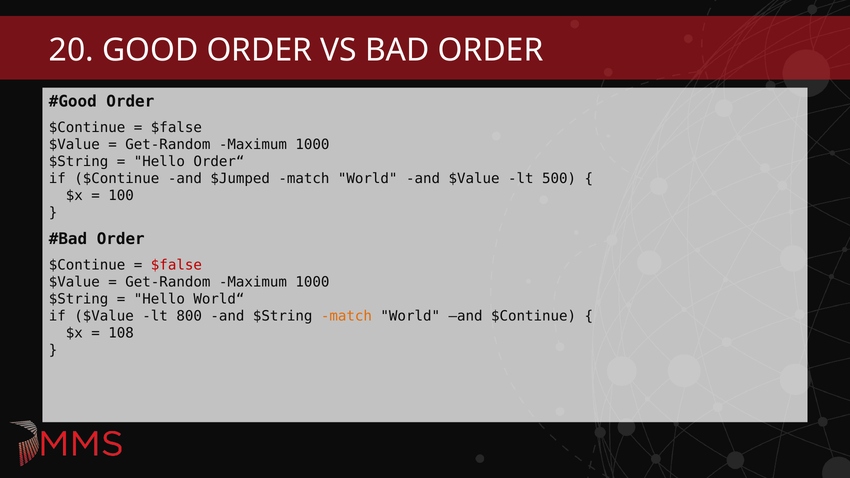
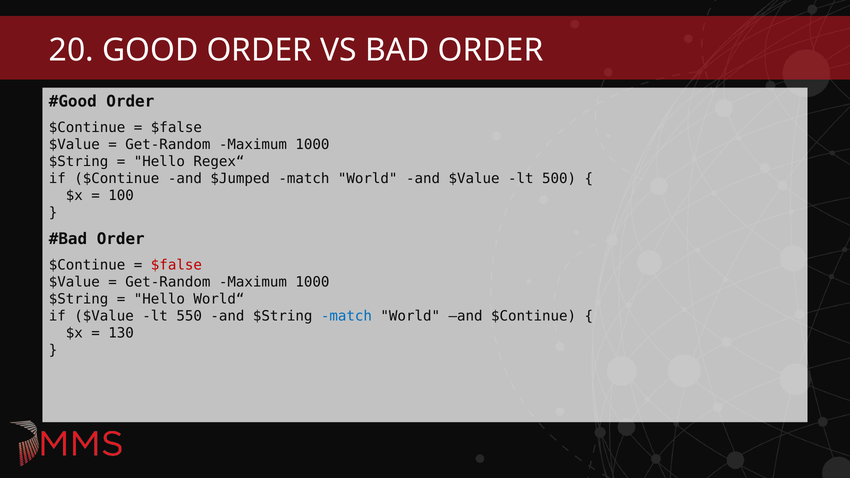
Order“: Order“ -> Regex“
800: 800 -> 550
match at (346, 316) colour: orange -> blue
108: 108 -> 130
